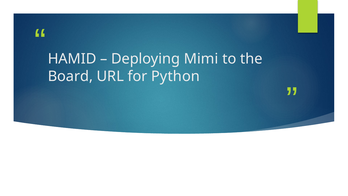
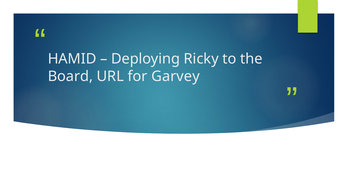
Mimi: Mimi -> Ricky
Python: Python -> Garvey
